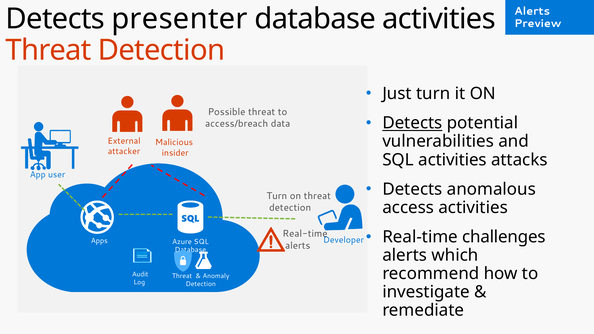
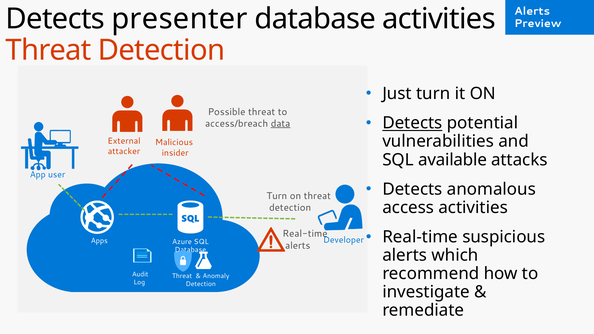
data underline: none -> present
SQL activities: activities -> available
challenges: challenges -> suspicious
